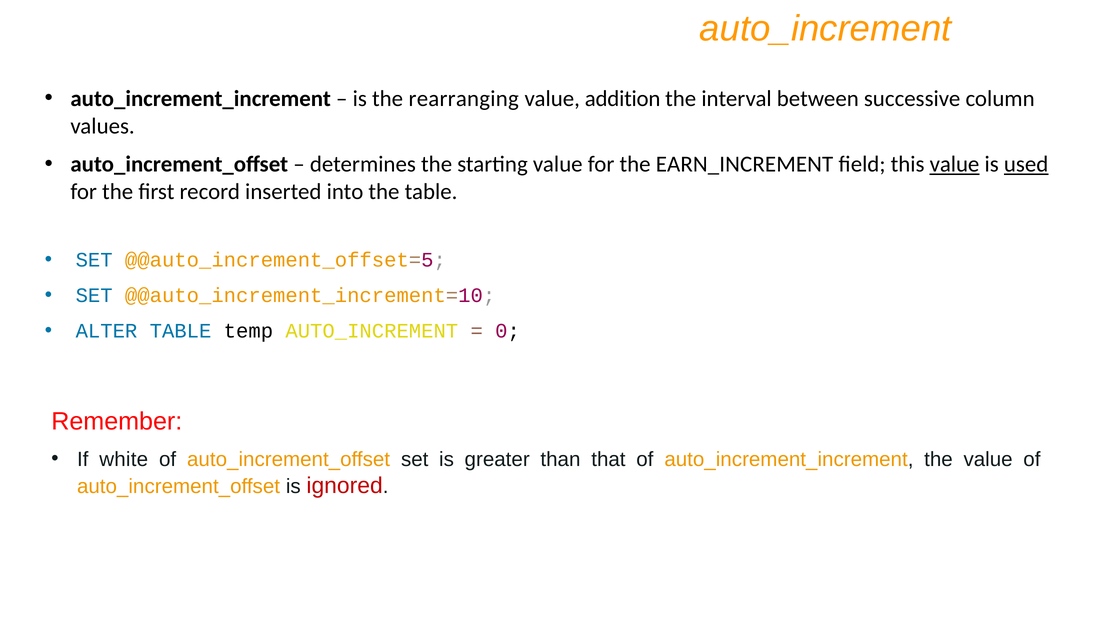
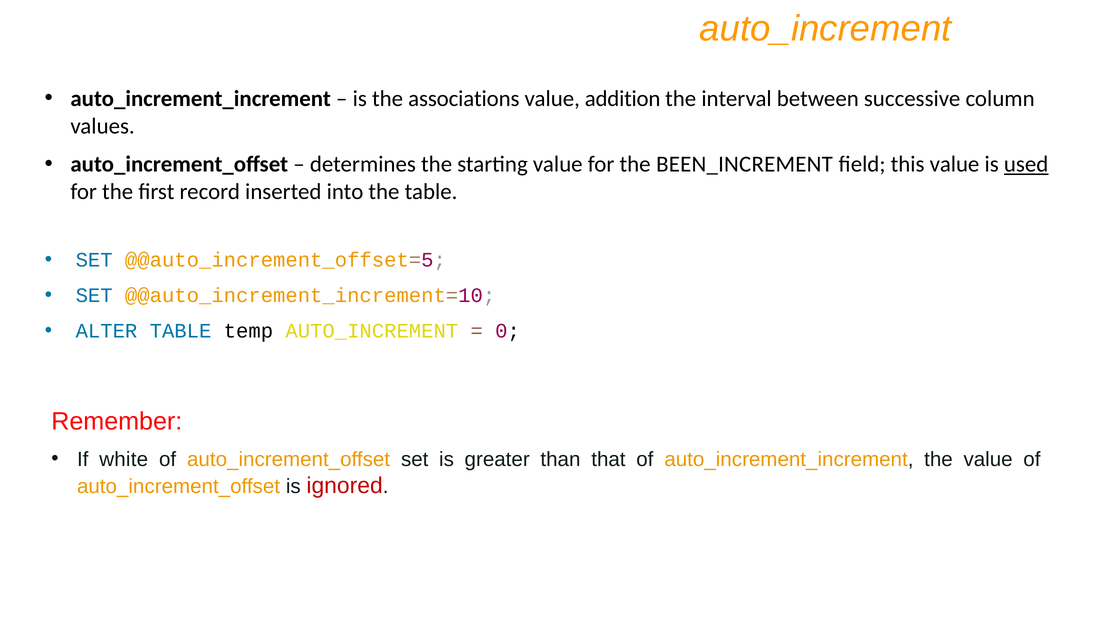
rearranging: rearranging -> associations
EARN_INCREMENT: EARN_INCREMENT -> BEEN_INCREMENT
value at (954, 164) underline: present -> none
